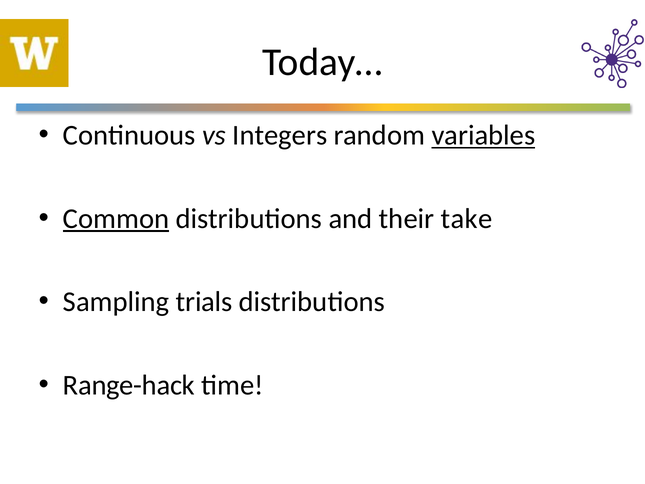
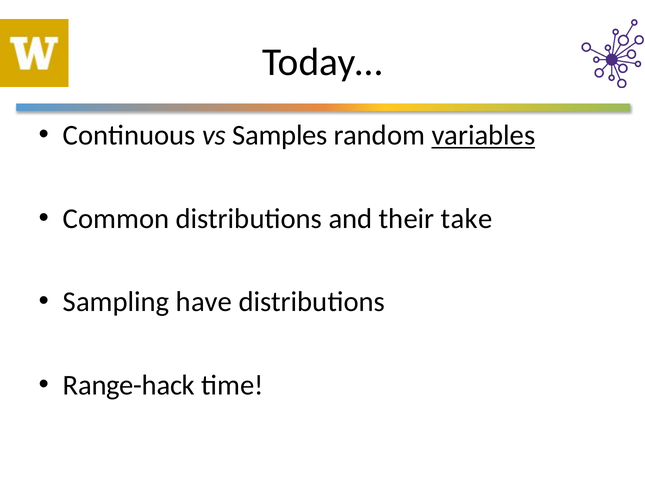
Integers: Integers -> Samples
Common underline: present -> none
trials: trials -> have
